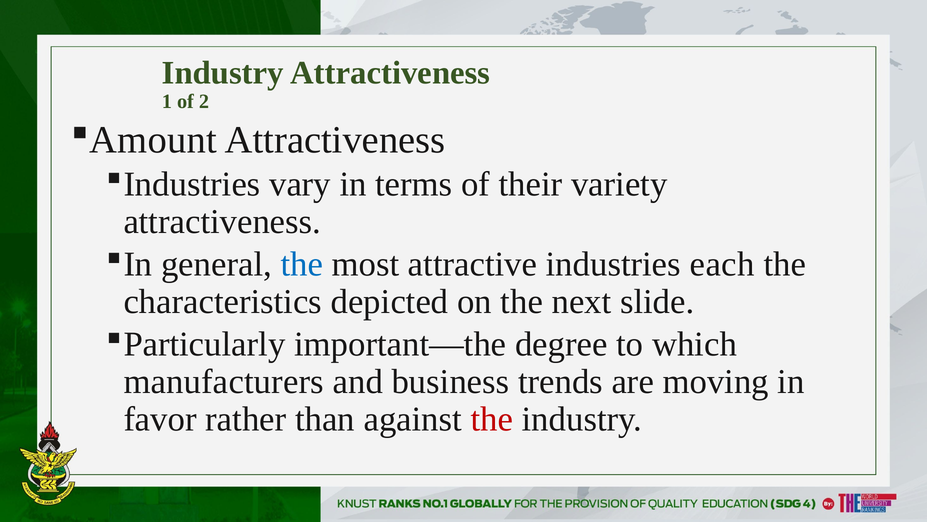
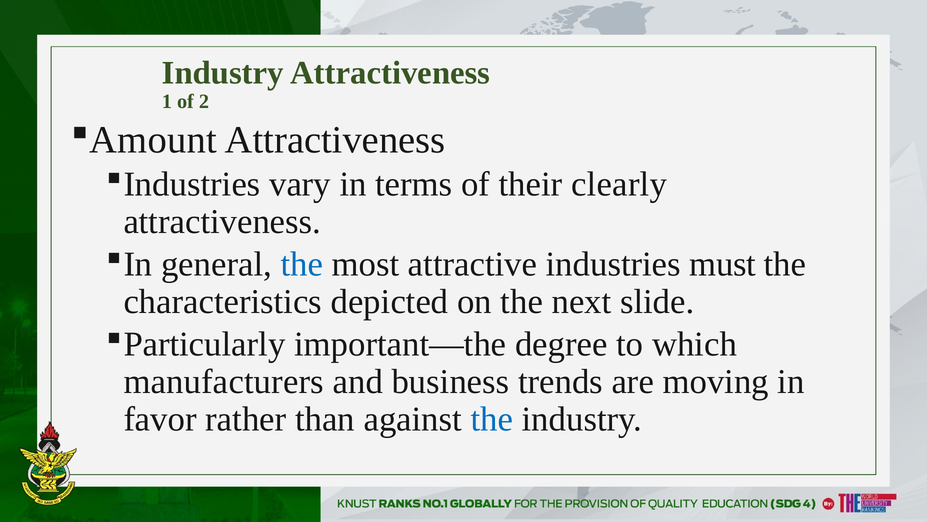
variety: variety -> clearly
each: each -> must
the at (492, 419) colour: red -> blue
